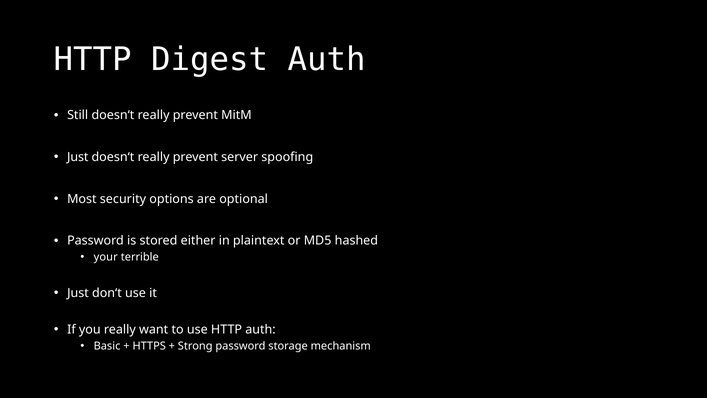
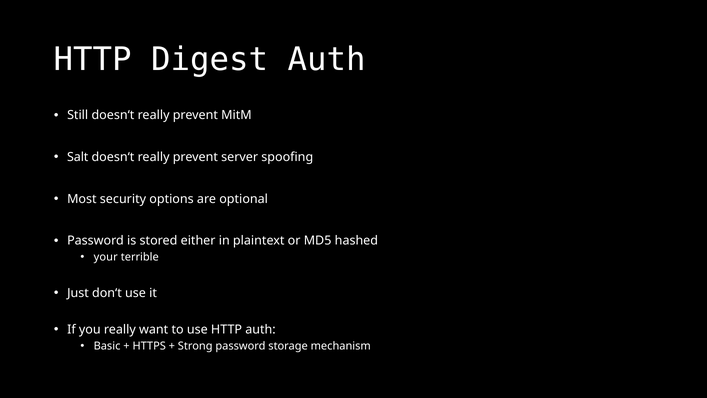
Just at (78, 157): Just -> Salt
